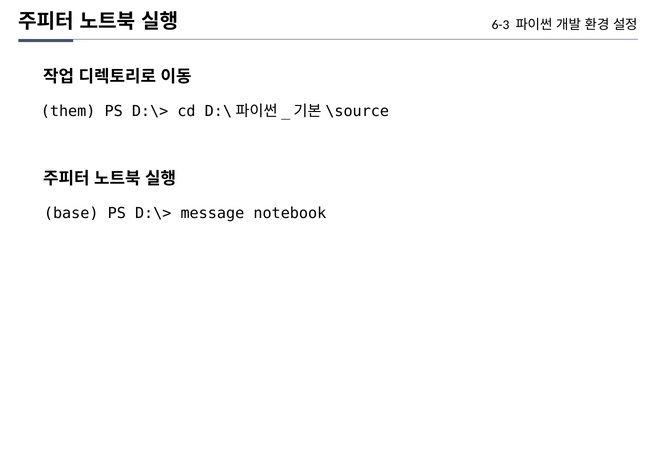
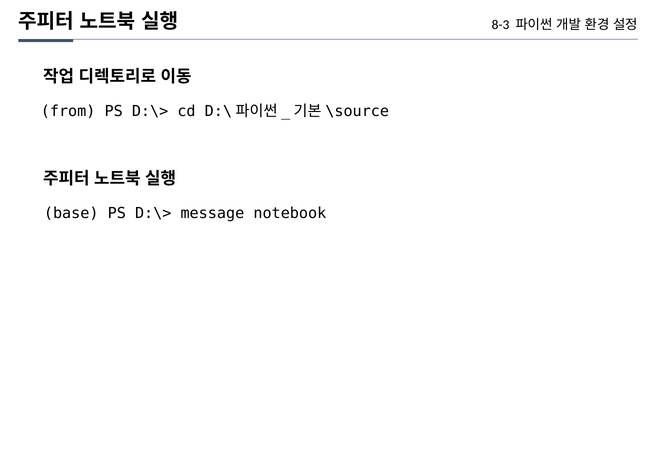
6-3: 6-3 -> 8-3
them: them -> from
